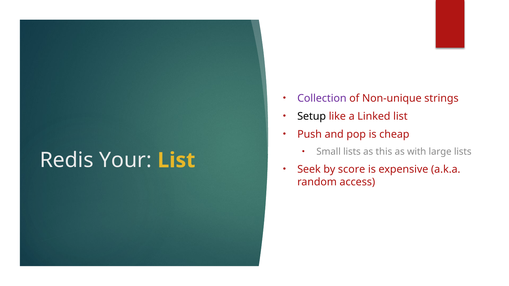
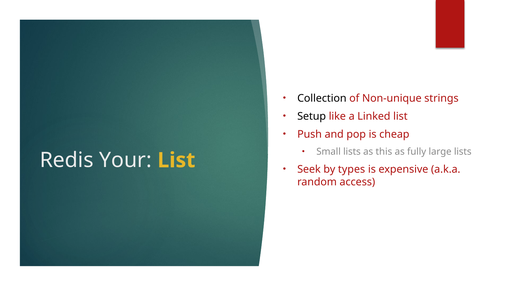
Collection colour: purple -> black
with: with -> fully
score: score -> types
